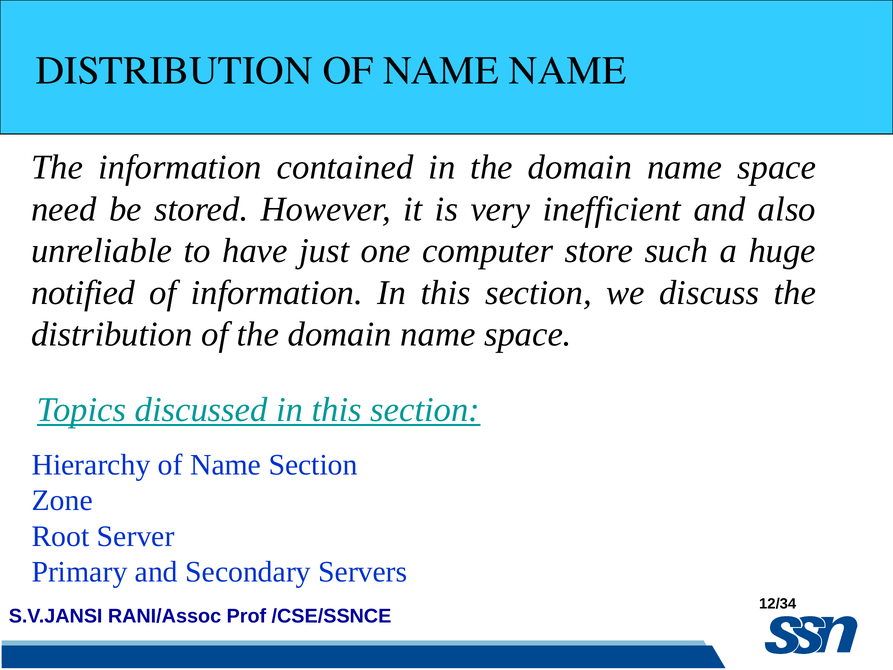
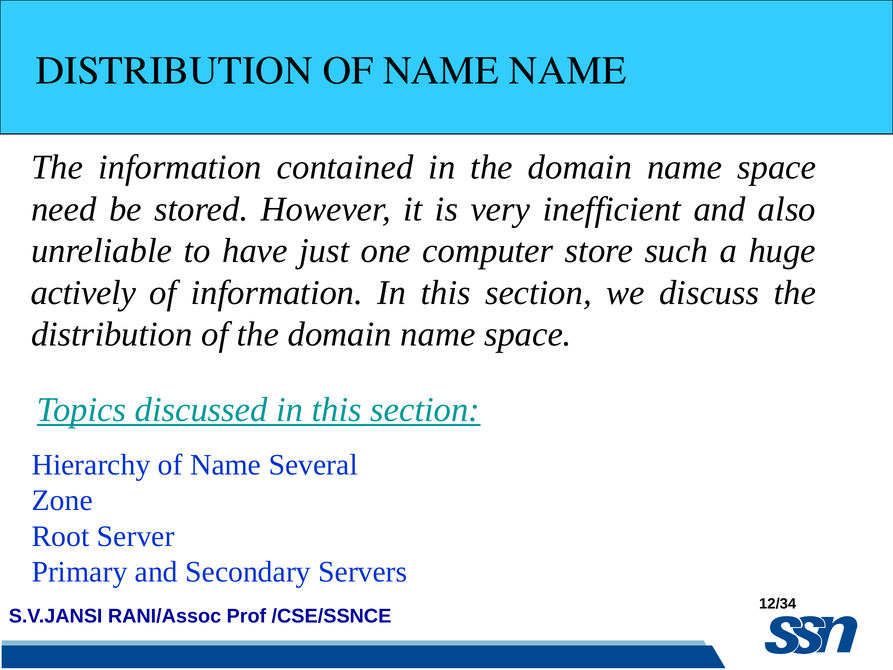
notified: notified -> actively
Name Section: Section -> Several
